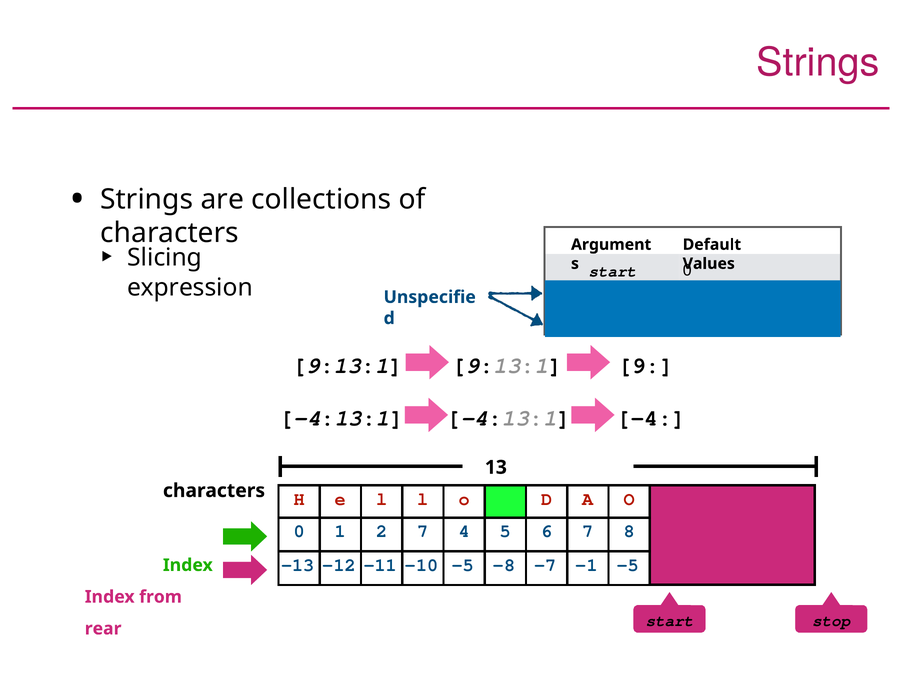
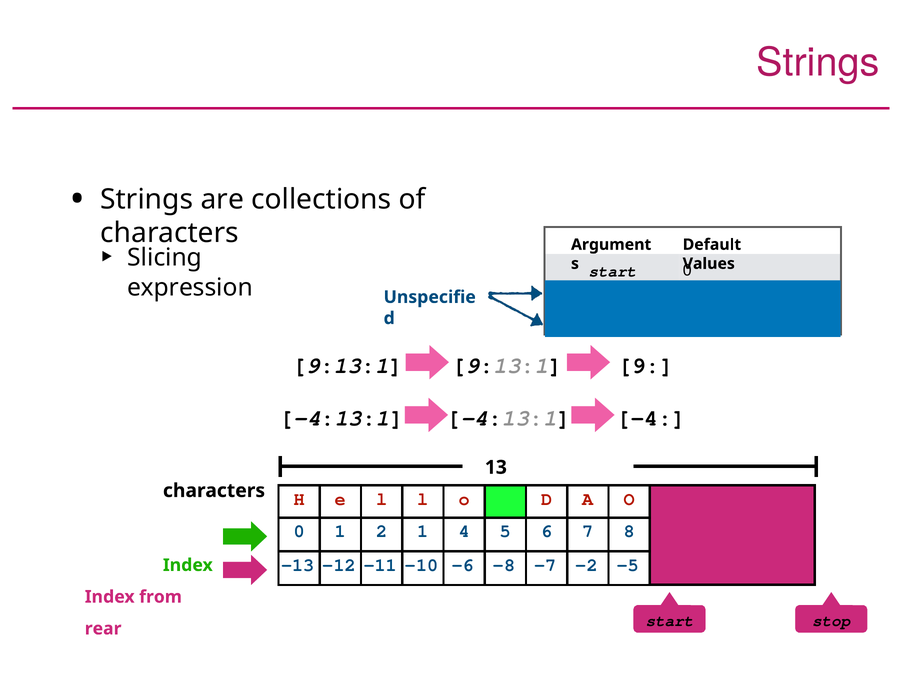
1 2 7: 7 -> 1
-10 -5: -5 -> -6
-7 -1: -1 -> -2
